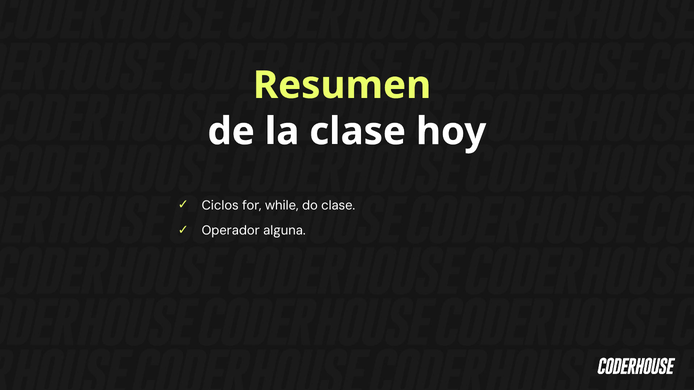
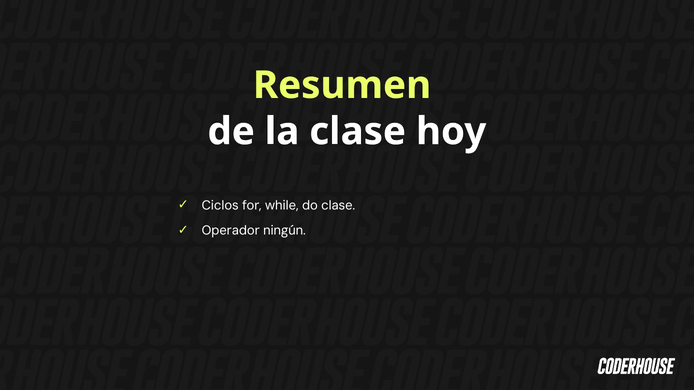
alguna: alguna -> ningún
